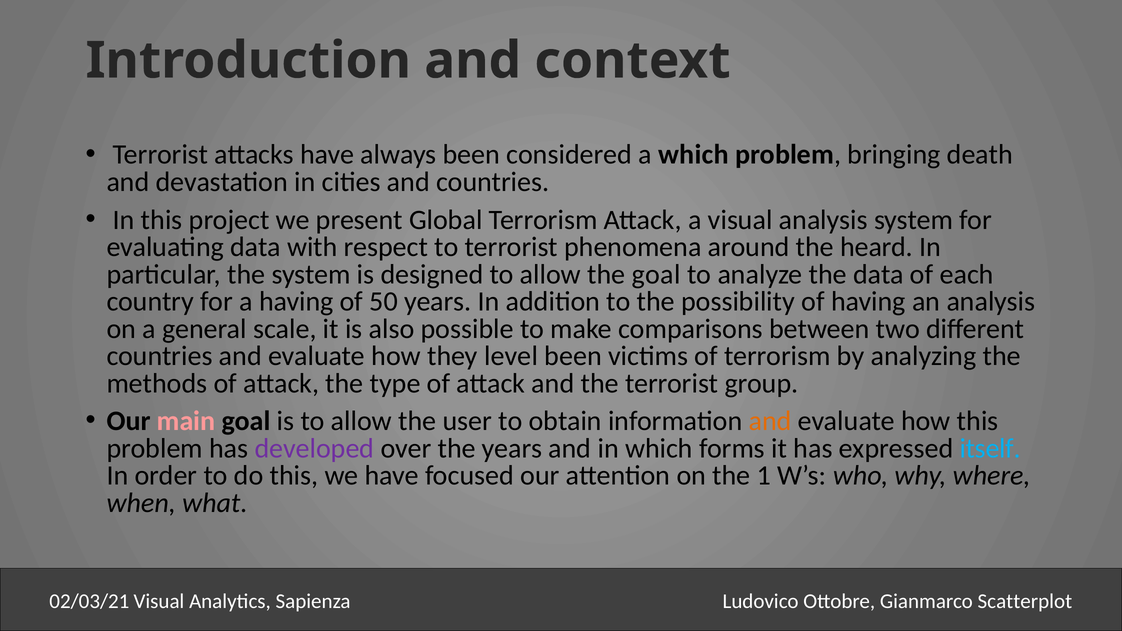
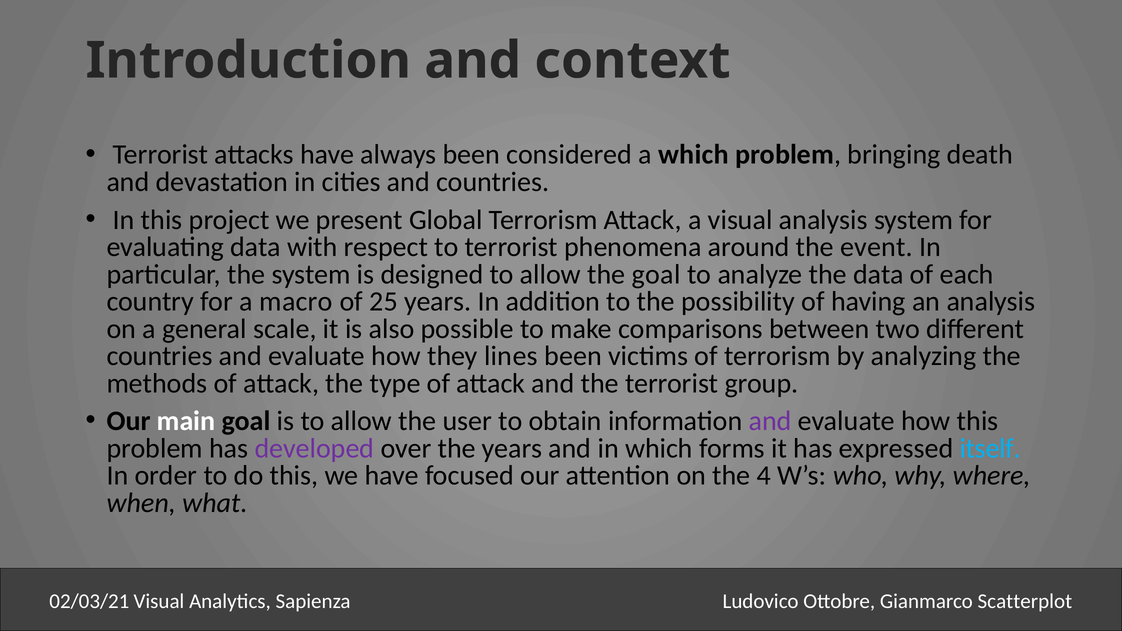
heard: heard -> event
a having: having -> macro
50: 50 -> 25
level: level -> lines
main colour: pink -> white
and at (770, 421) colour: orange -> purple
1: 1 -> 4
